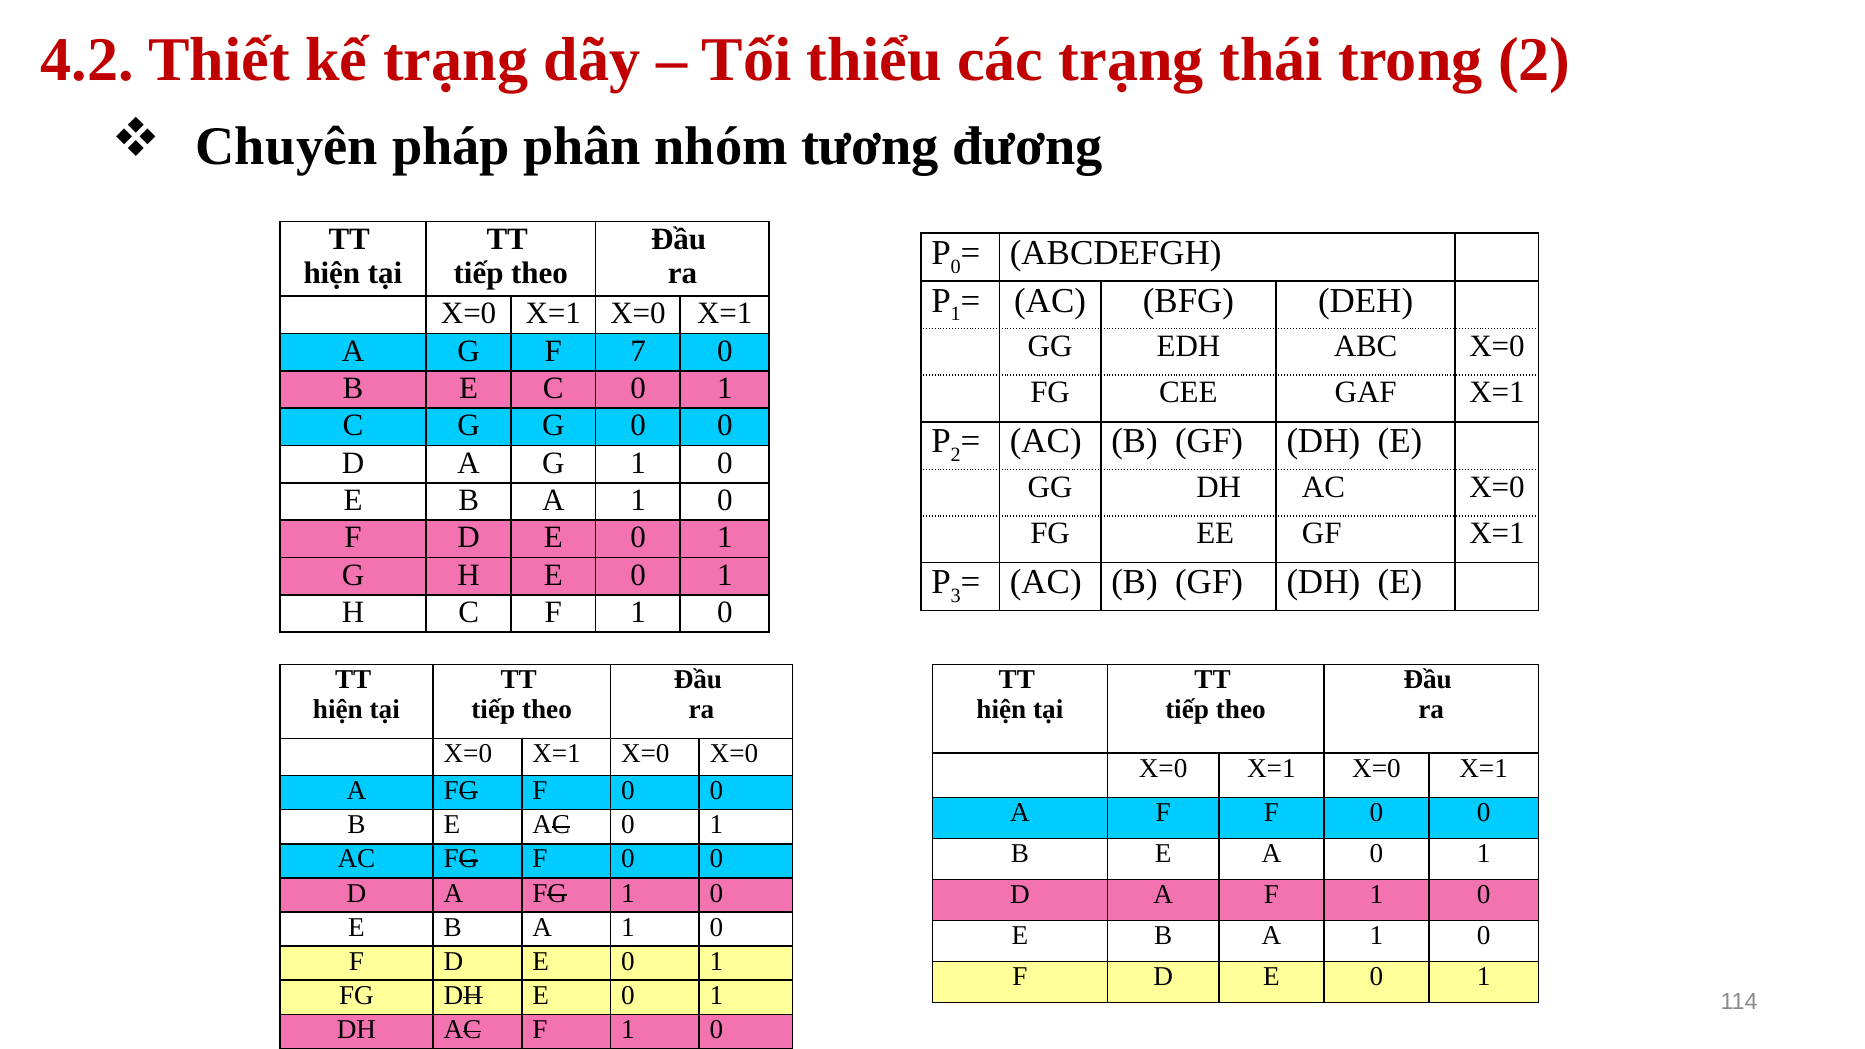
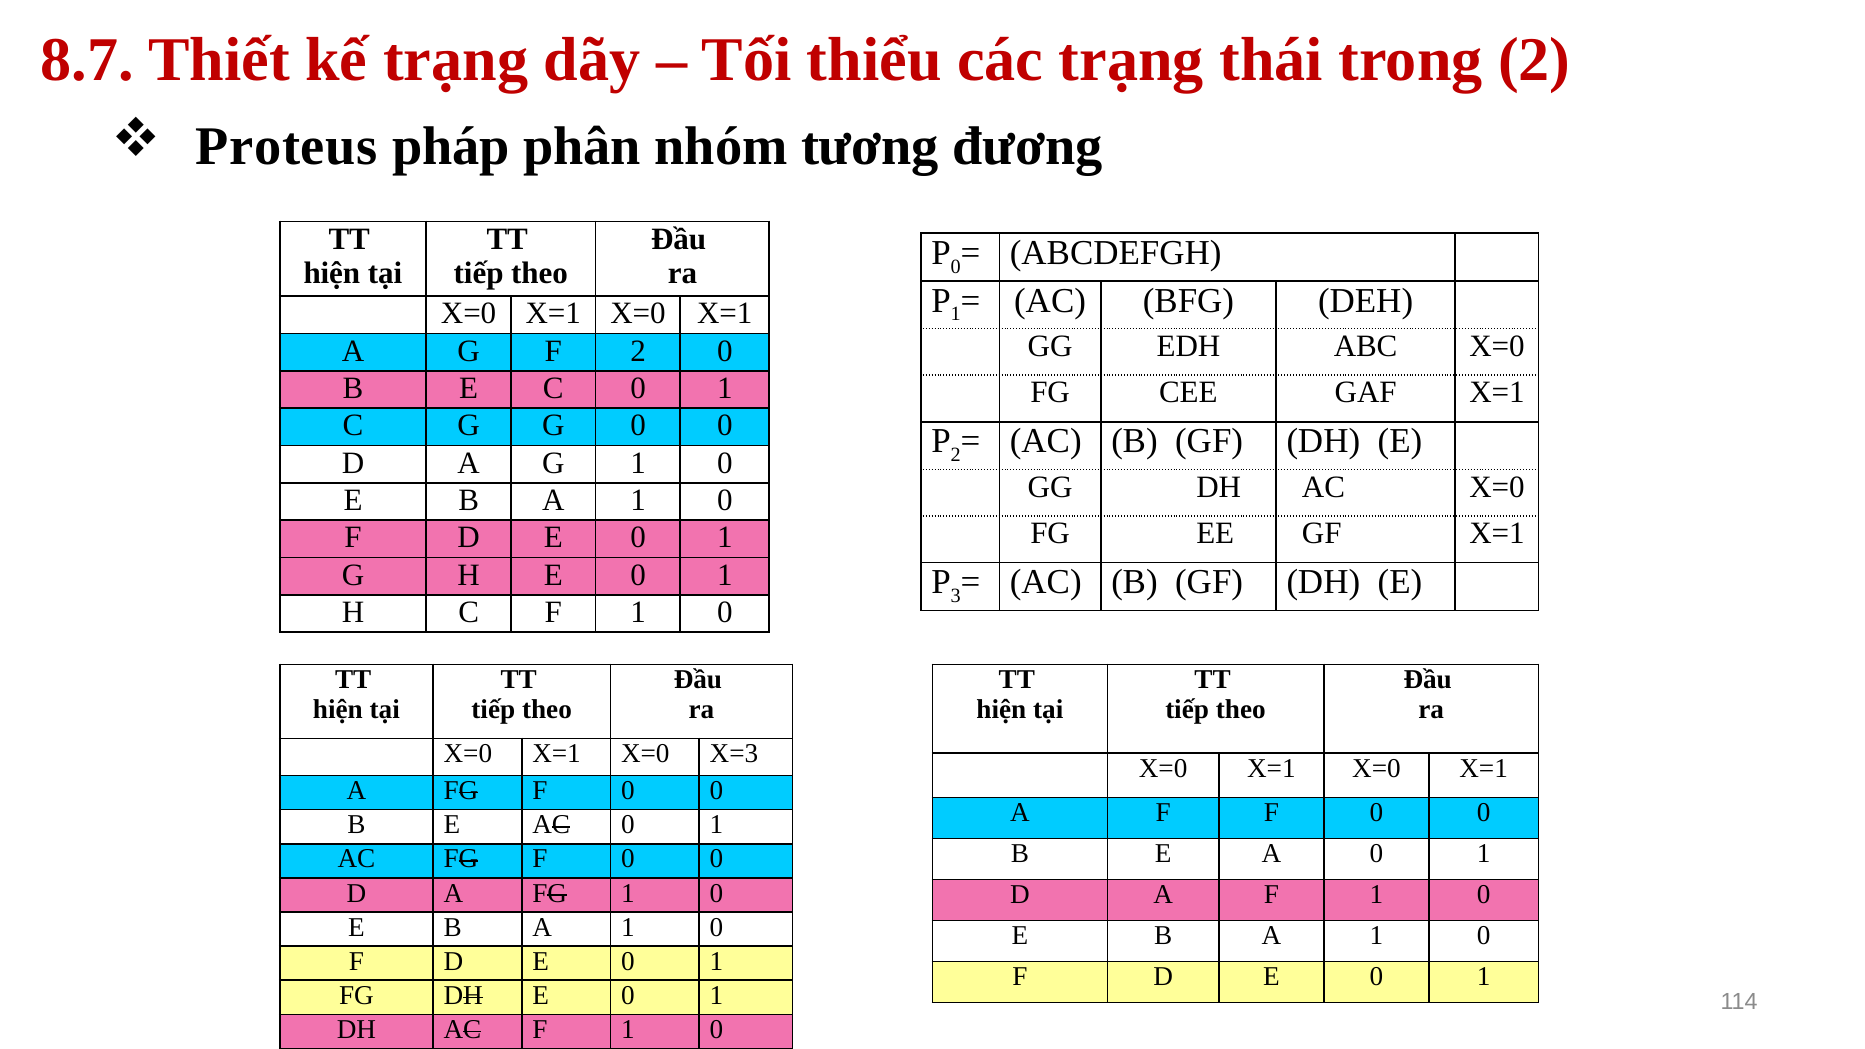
4.2: 4.2 -> 8.7
Chuyên: Chuyên -> Proteus
F 7: 7 -> 2
X=0 X=0: X=0 -> X=3
